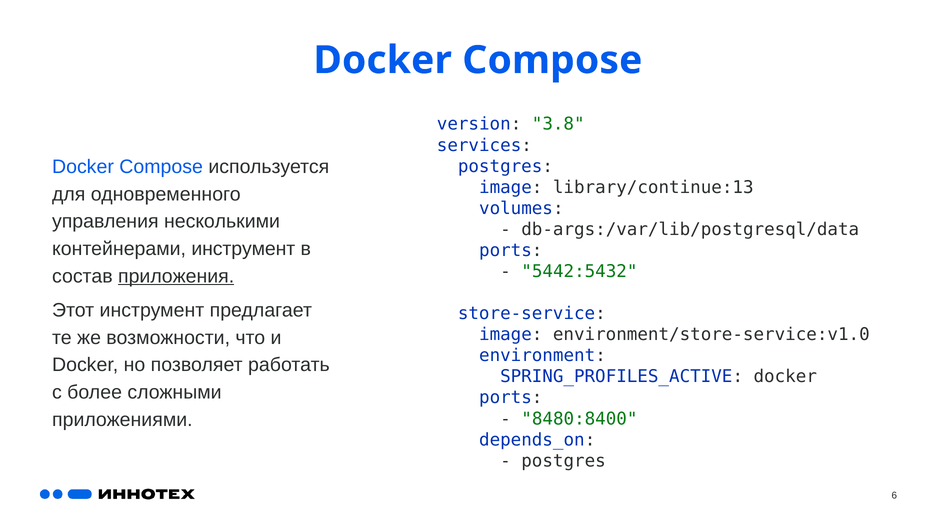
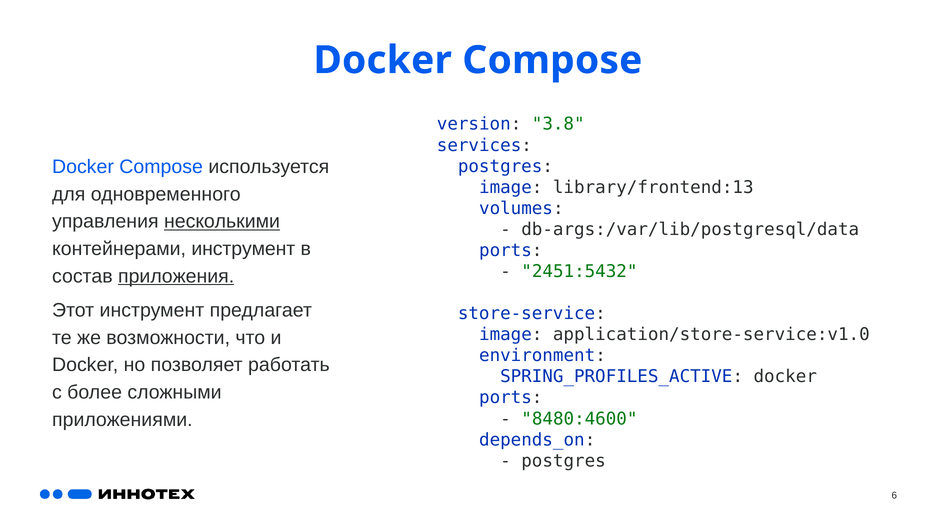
library/continue:13: library/continue:13 -> library/frontend:13
несколькими underline: none -> present
5442:5432: 5442:5432 -> 2451:5432
environment/store-service:v1.0: environment/store-service:v1.0 -> application/store-service:v1.0
8480:8400: 8480:8400 -> 8480:4600
